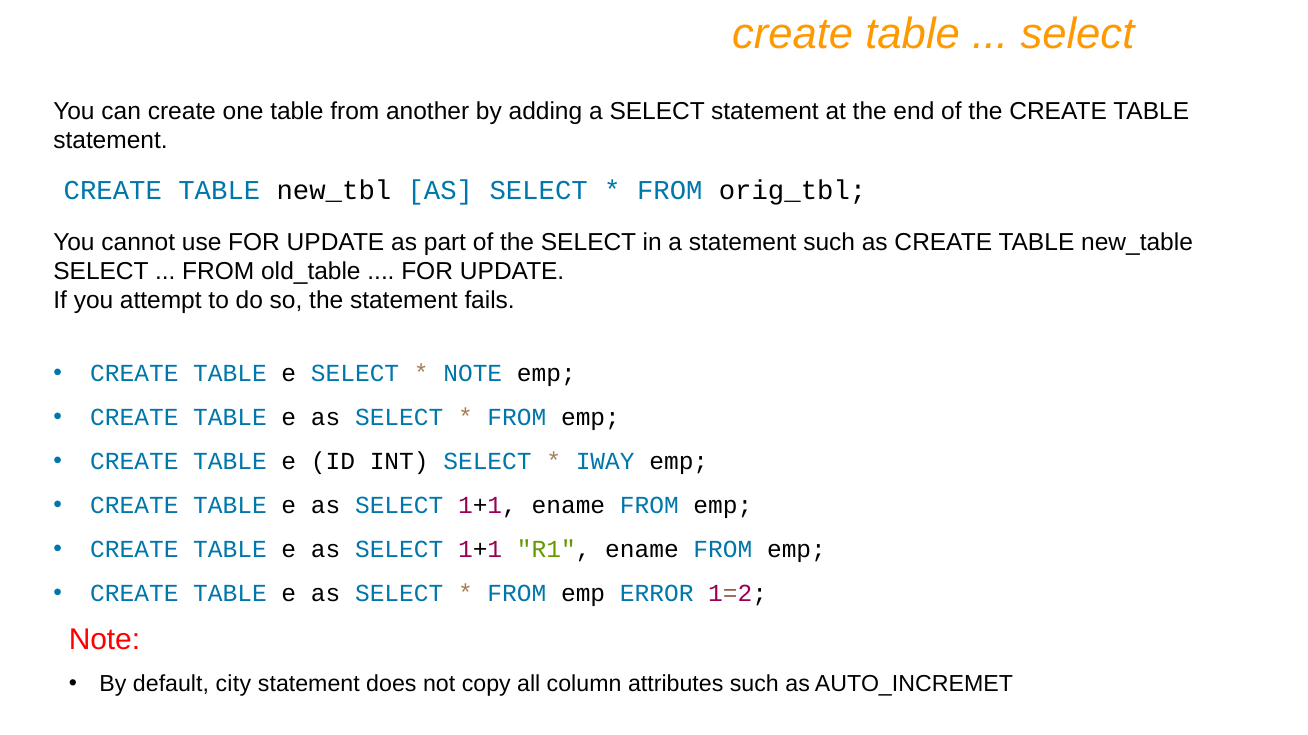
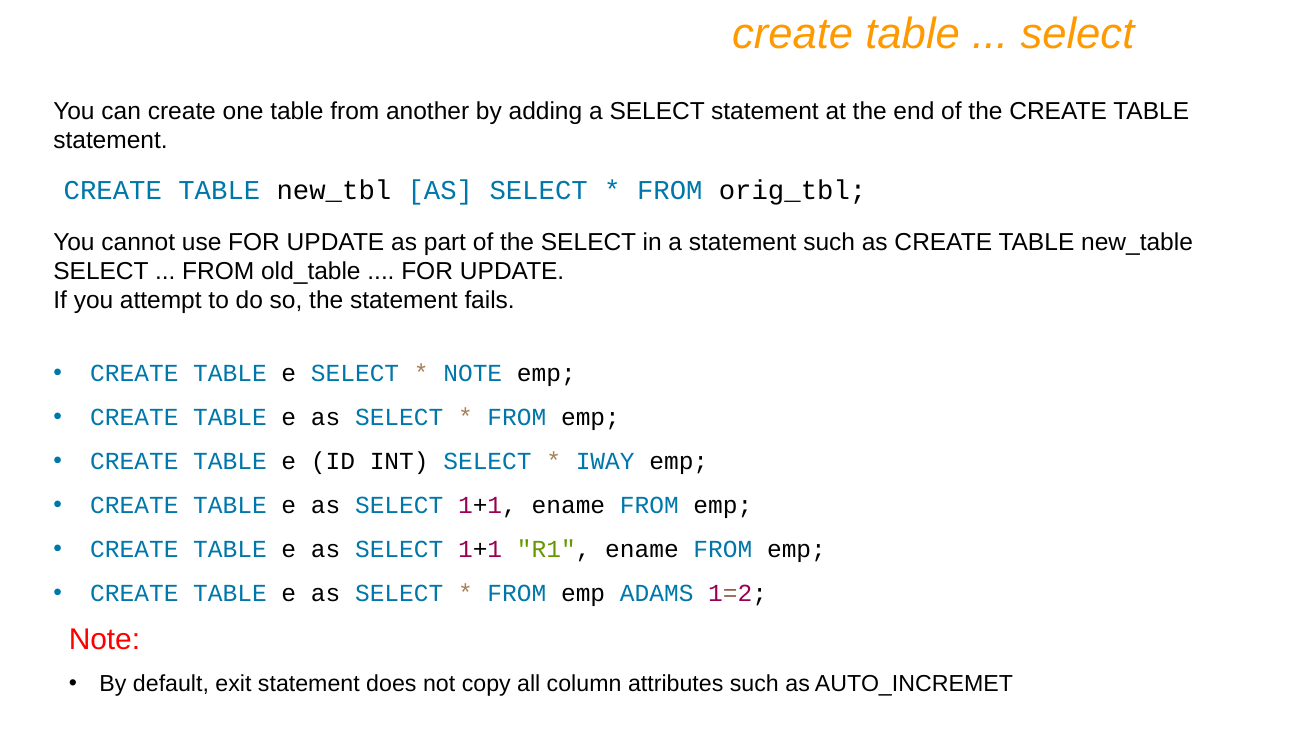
ERROR: ERROR -> ADAMS
city: city -> exit
